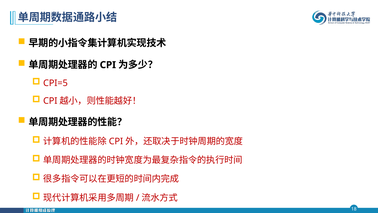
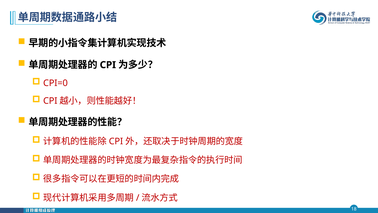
CPI=5: CPI=5 -> CPI=0
